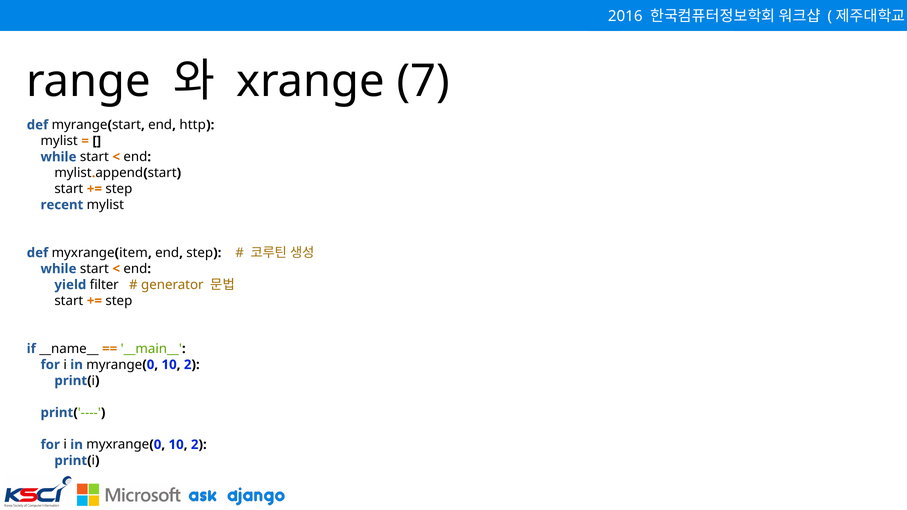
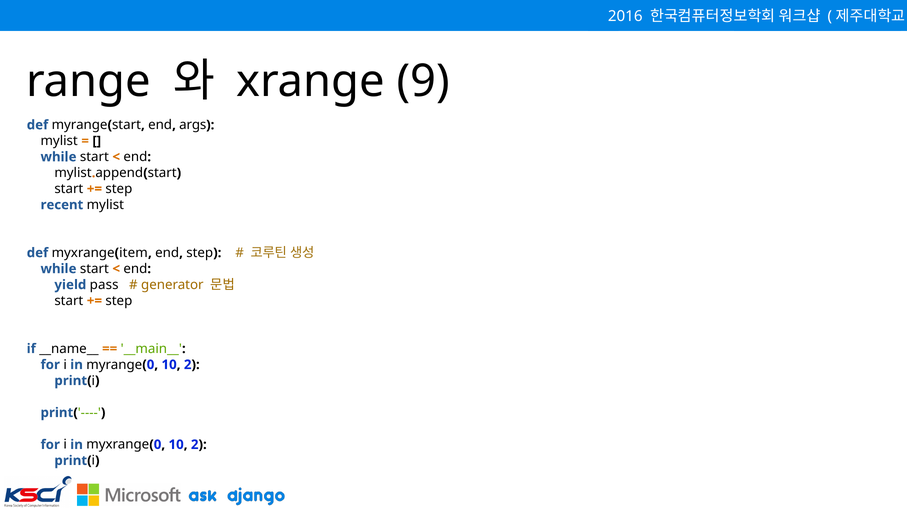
7: 7 -> 9
http: http -> args
filter: filter -> pass
